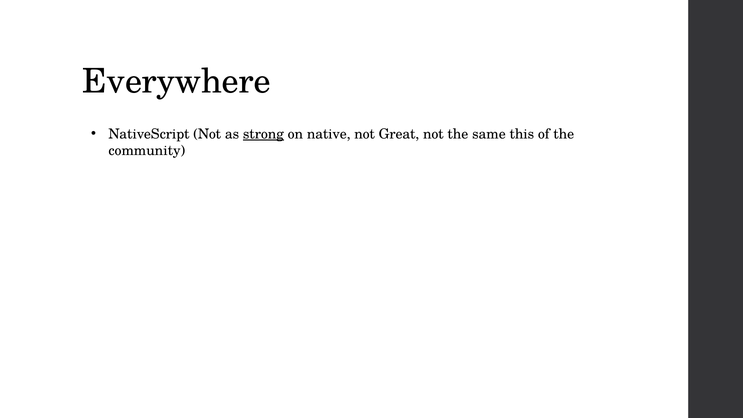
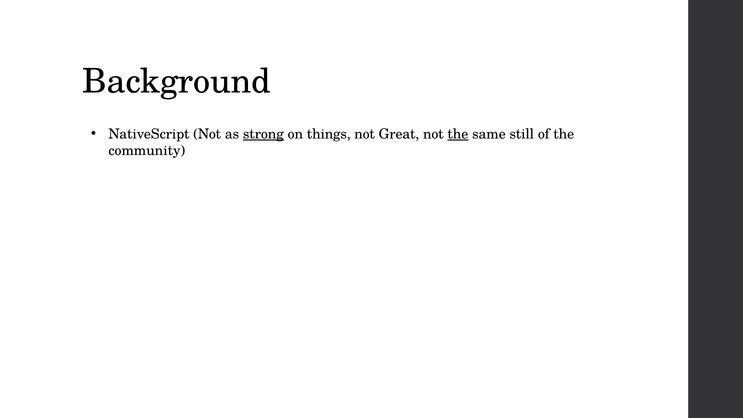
Everywhere: Everywhere -> Background
native: native -> things
the at (458, 134) underline: none -> present
this: this -> still
